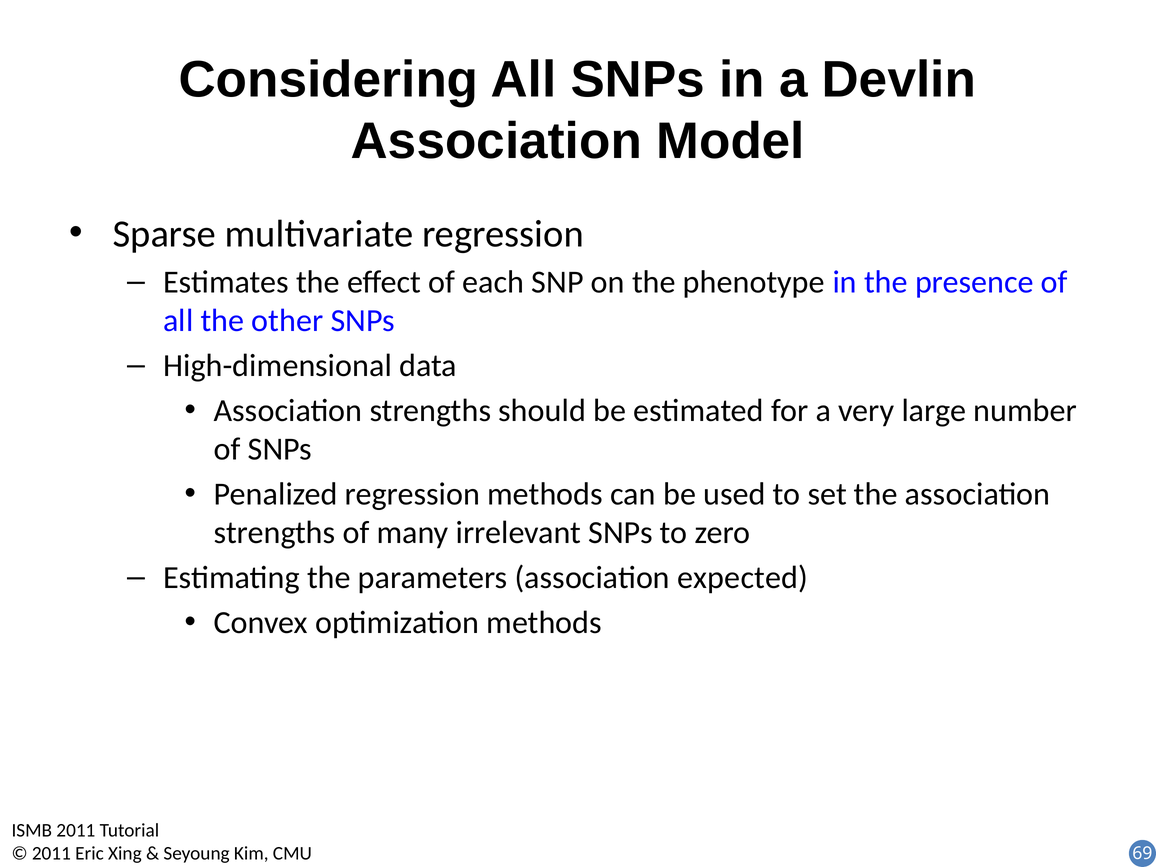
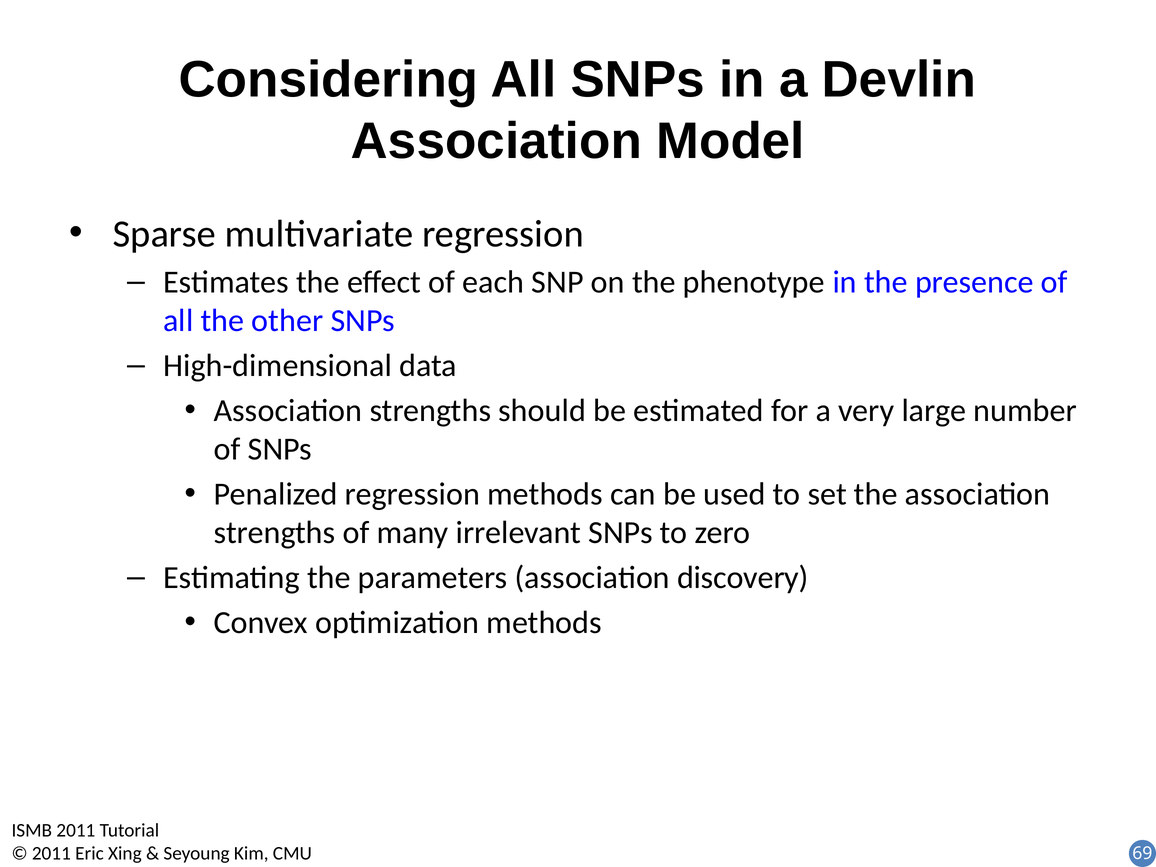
expected: expected -> discovery
